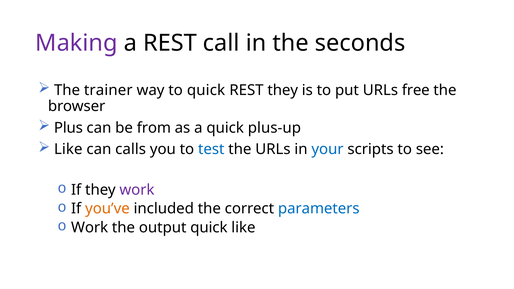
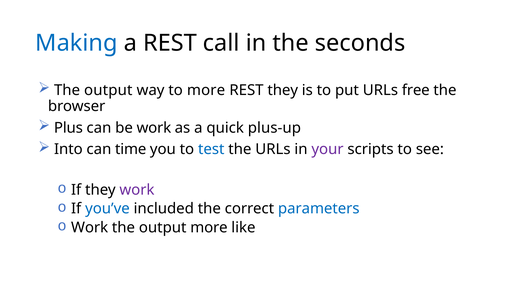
Making colour: purple -> blue
trainer at (108, 90): trainer -> output
to quick: quick -> more
be from: from -> work
Like at (68, 149): Like -> Into
calls: calls -> time
your colour: blue -> purple
you’ve colour: orange -> blue
output quick: quick -> more
